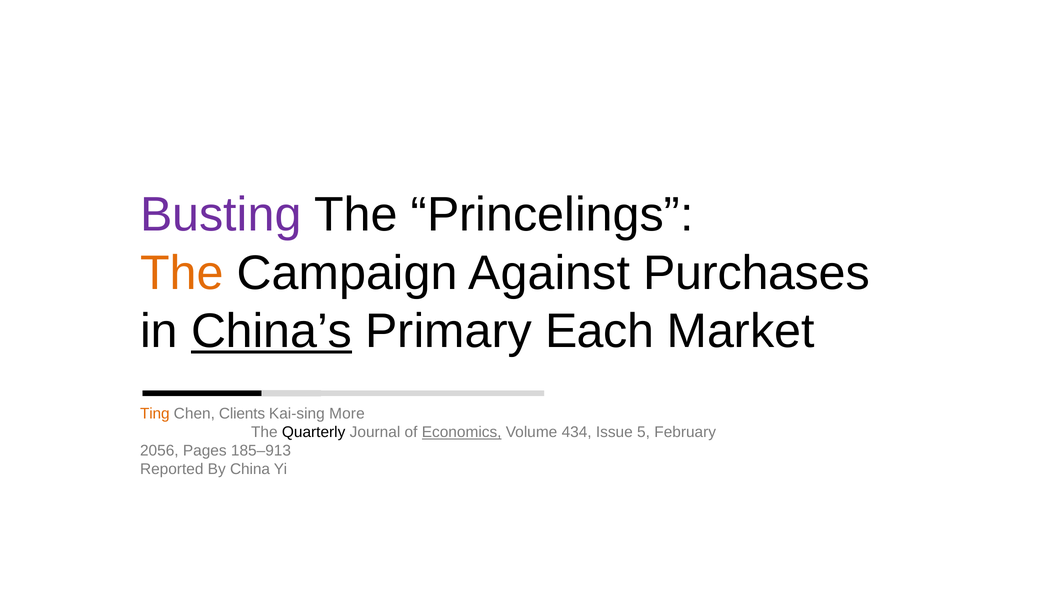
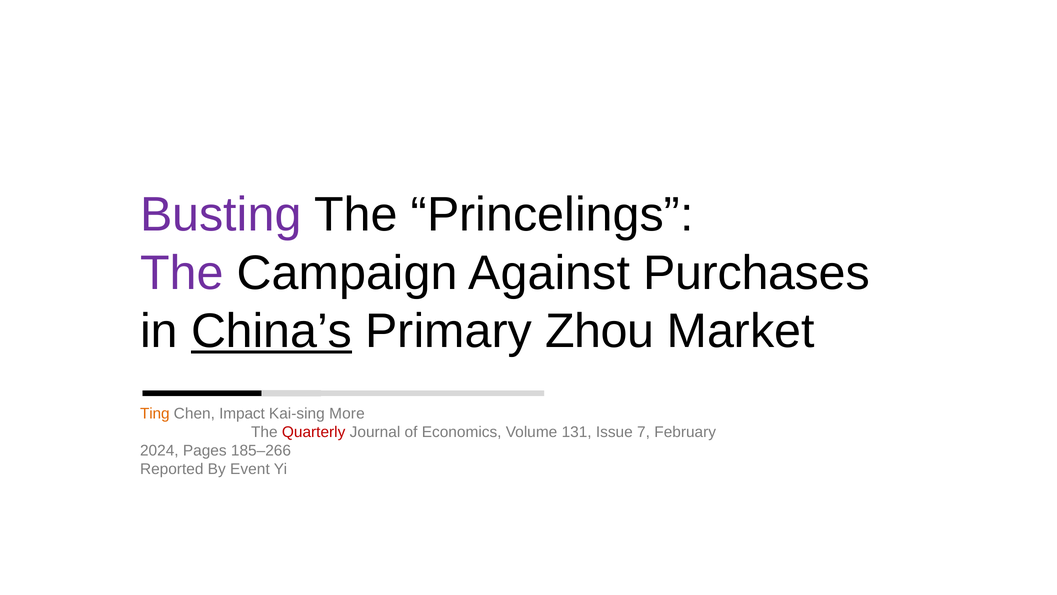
The at (182, 273) colour: orange -> purple
Each: Each -> Zhou
Clients: Clients -> Impact
Quarterly colour: black -> red
Economics underline: present -> none
434: 434 -> 131
5: 5 -> 7
2056: 2056 -> 2024
185–913: 185–913 -> 185–266
China: China -> Event
